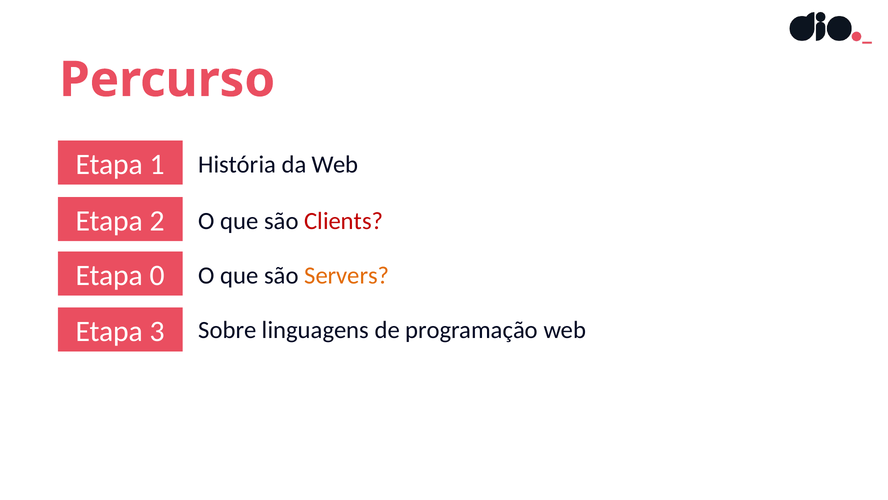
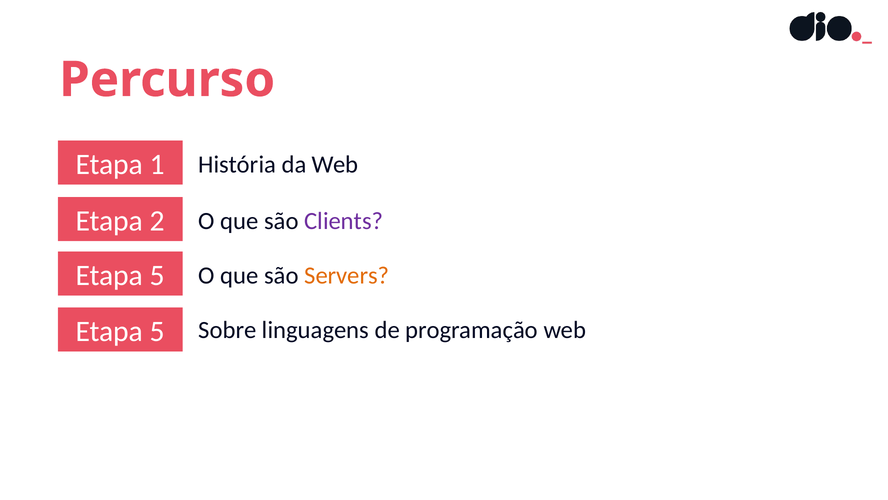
Clients colour: red -> purple
0 at (157, 275): 0 -> 5
3 at (157, 331): 3 -> 5
